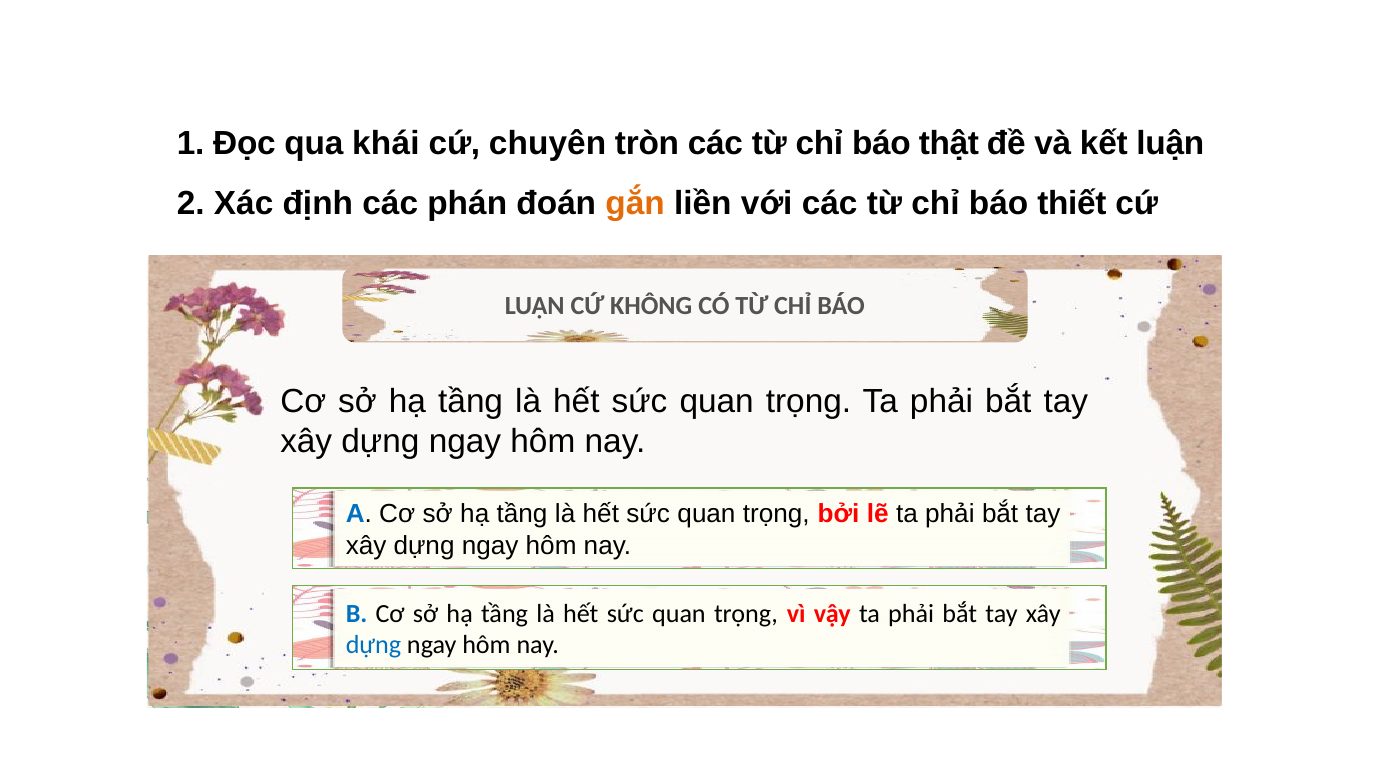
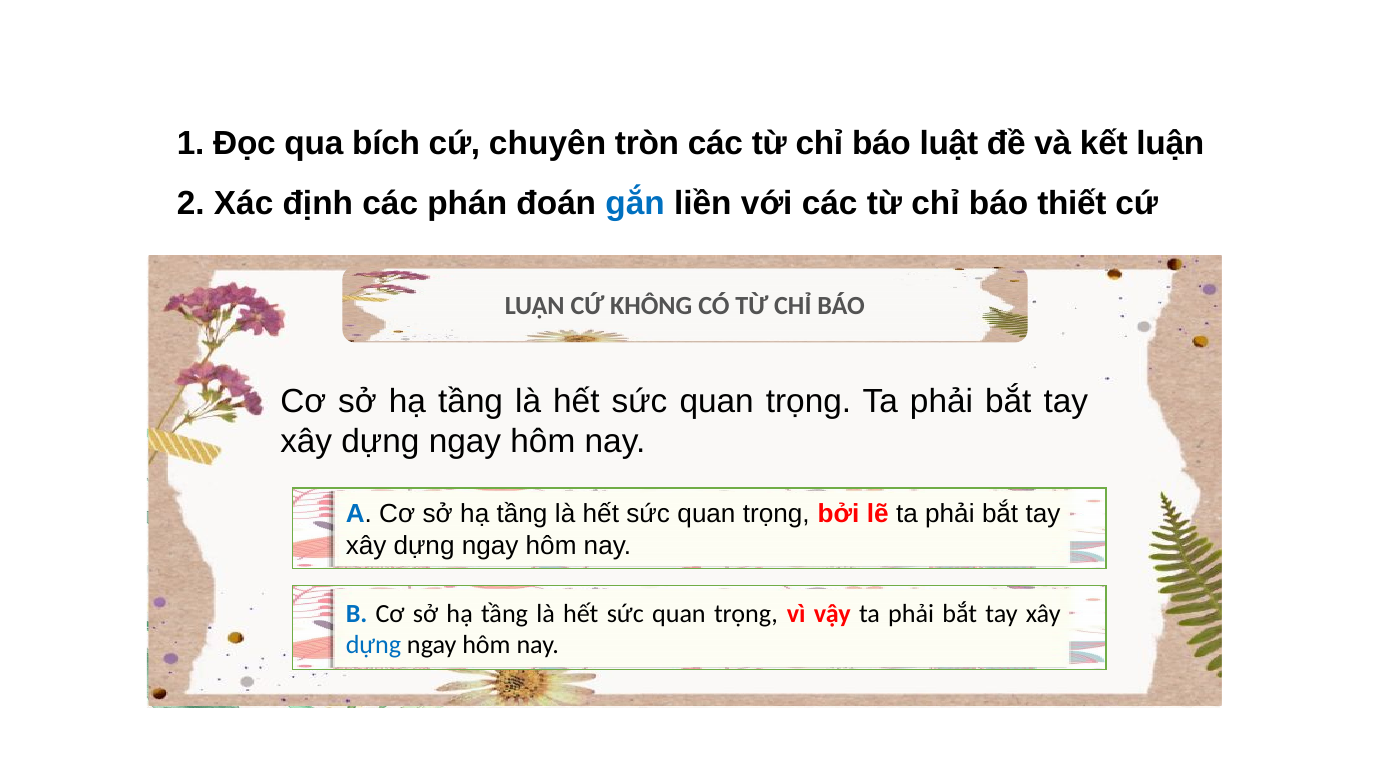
khái: khái -> bích
thật: thật -> luật
gắn colour: orange -> blue
